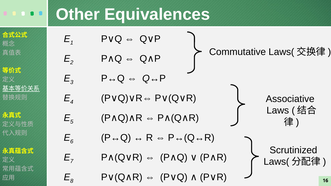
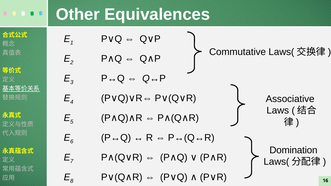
Scrutinized: Scrutinized -> Domination
